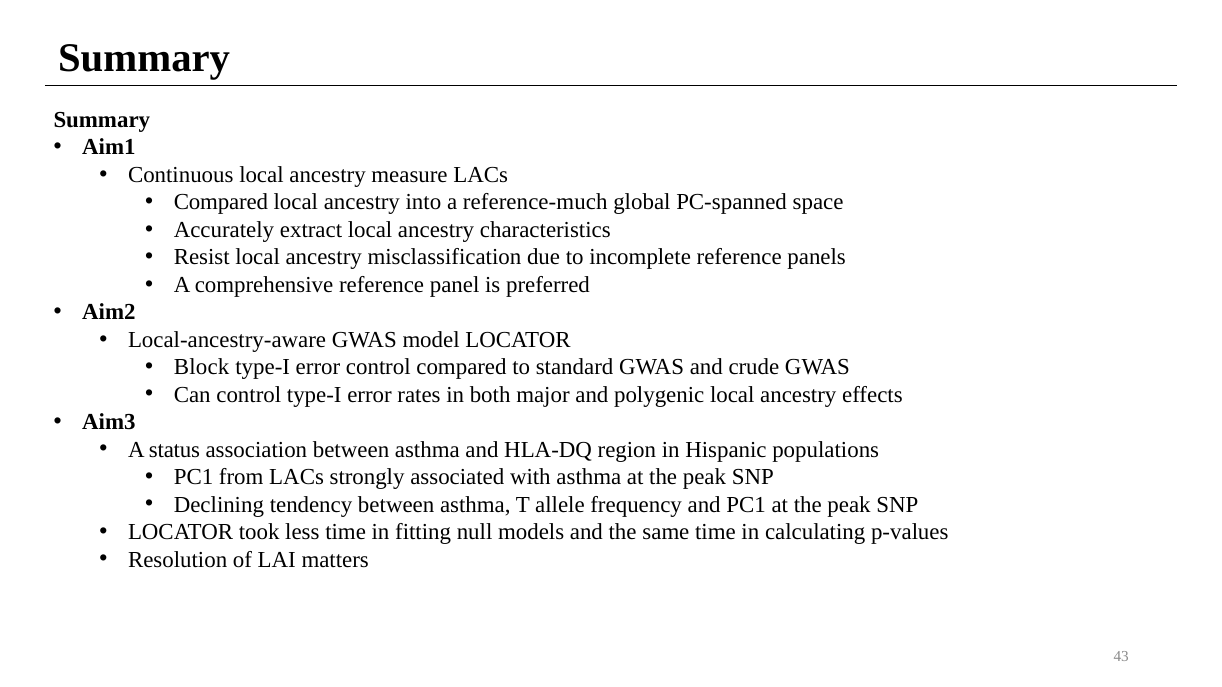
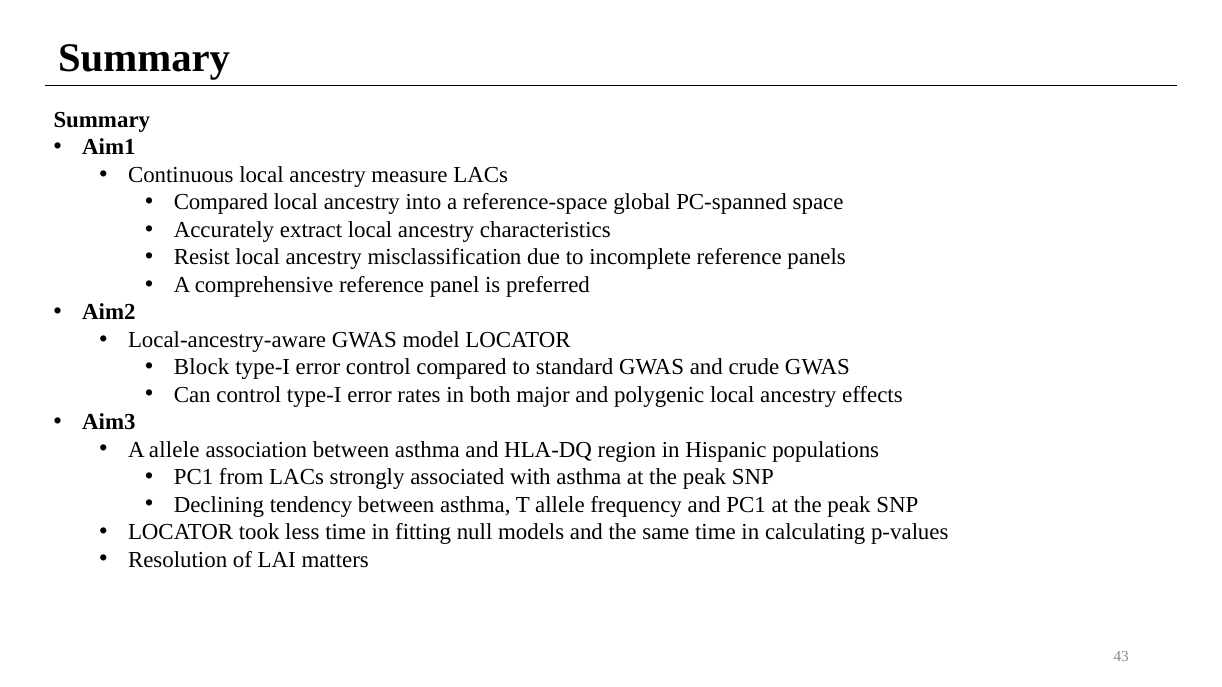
reference-much: reference-much -> reference-space
A status: status -> allele
